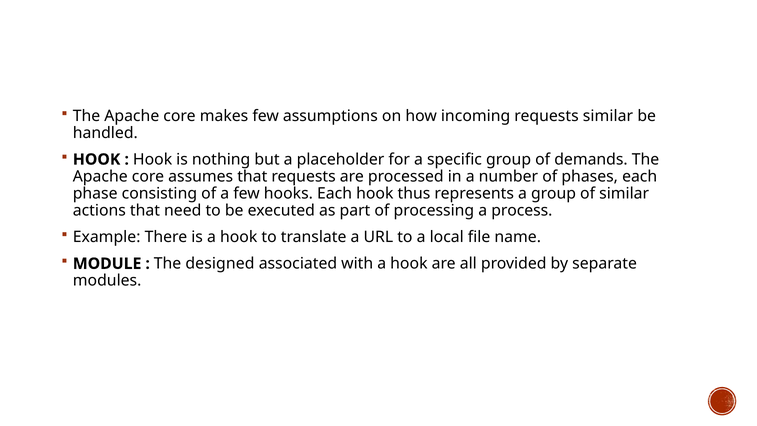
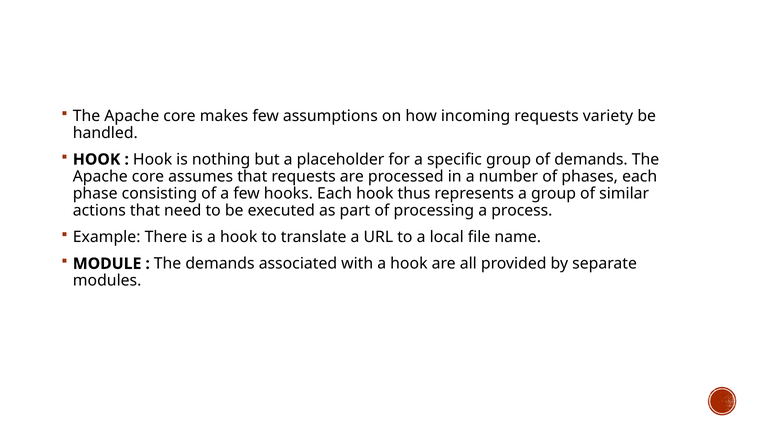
requests similar: similar -> variety
The designed: designed -> demands
